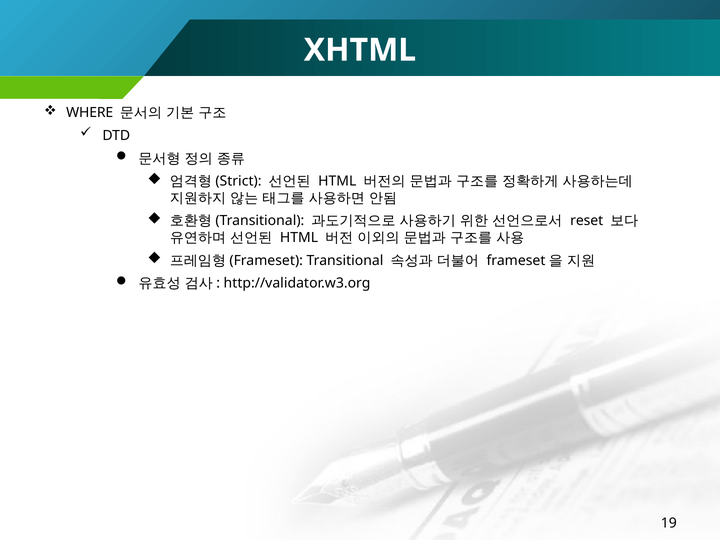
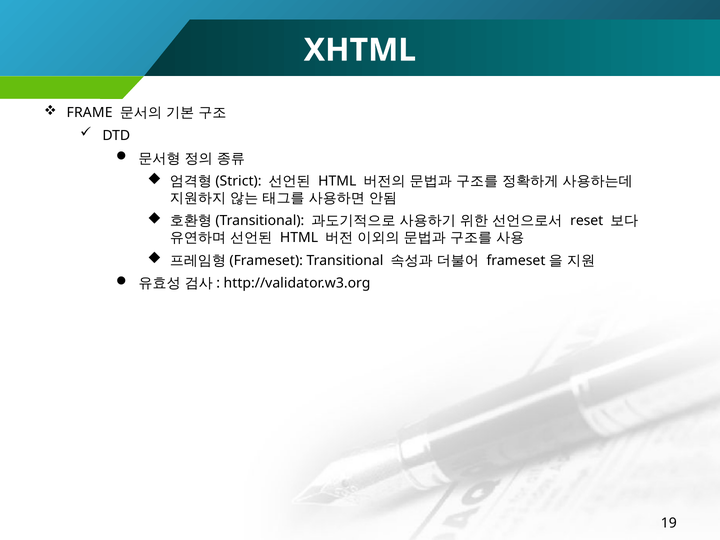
WHERE: WHERE -> FRAME
